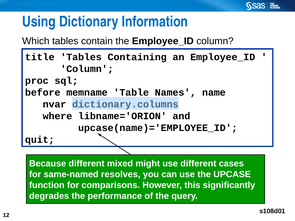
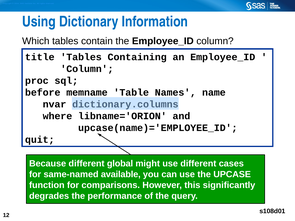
mixed: mixed -> global
resolves: resolves -> available
